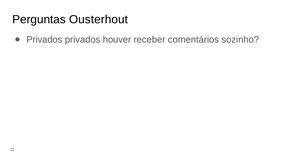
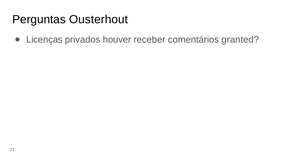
Privados at (44, 40): Privados -> Licenças
sozinho: sozinho -> granted
